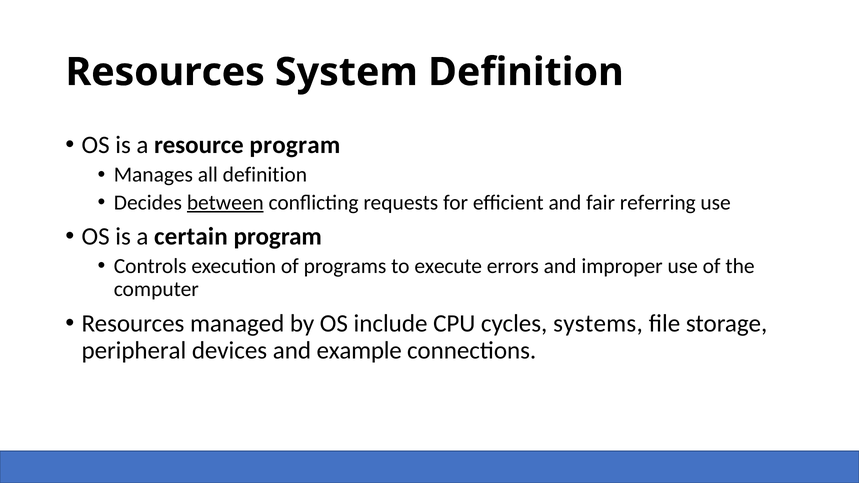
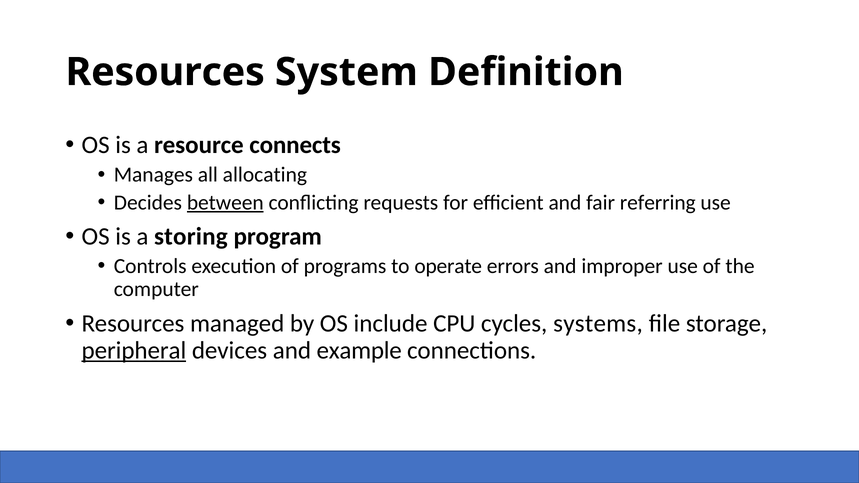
resource program: program -> connects
all definition: definition -> allocating
certain: certain -> storing
execute: execute -> operate
peripheral underline: none -> present
